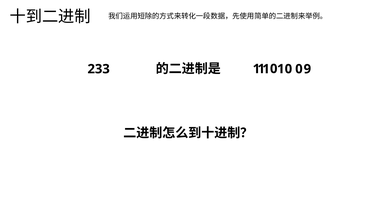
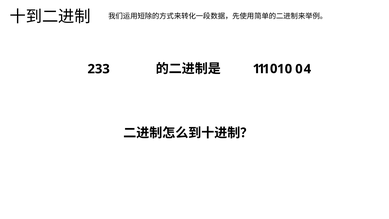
9: 9 -> 4
